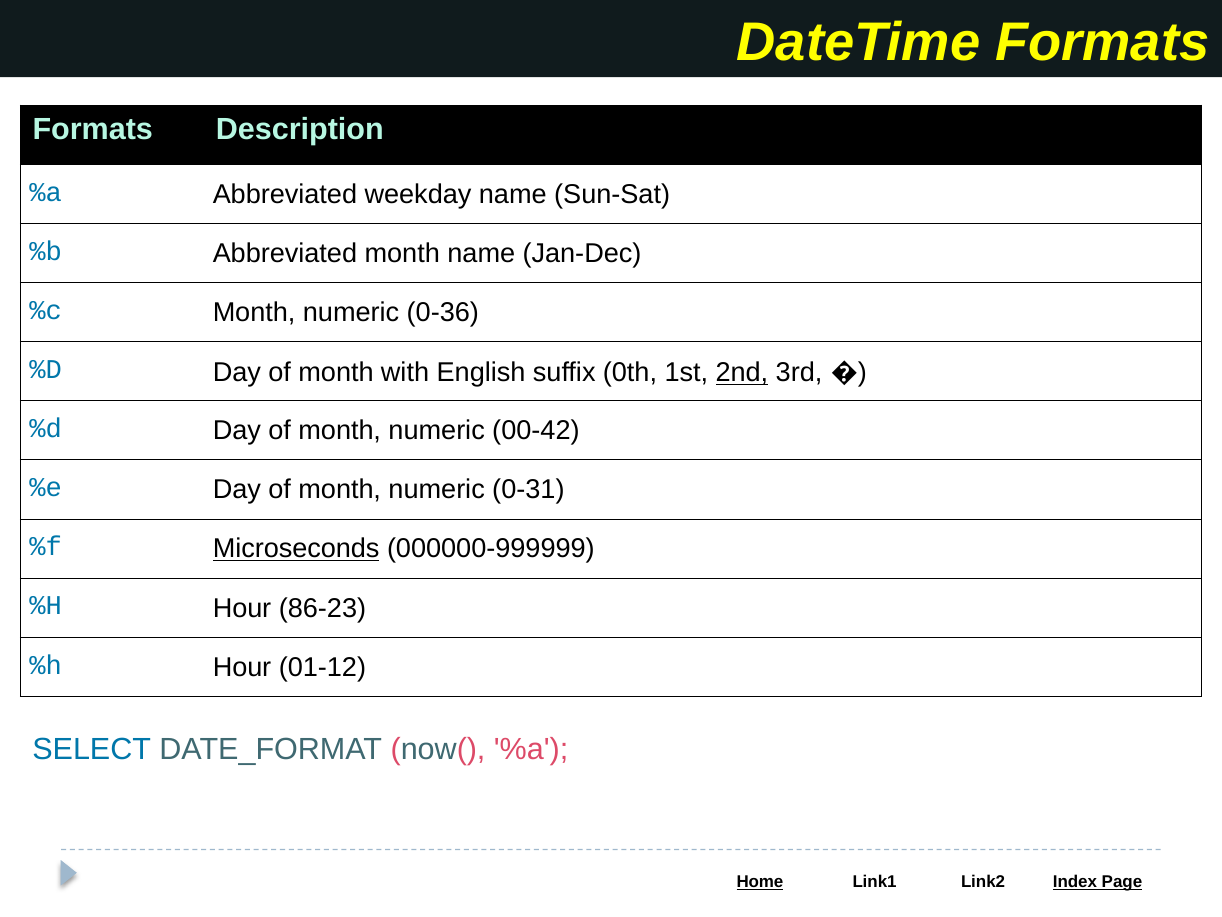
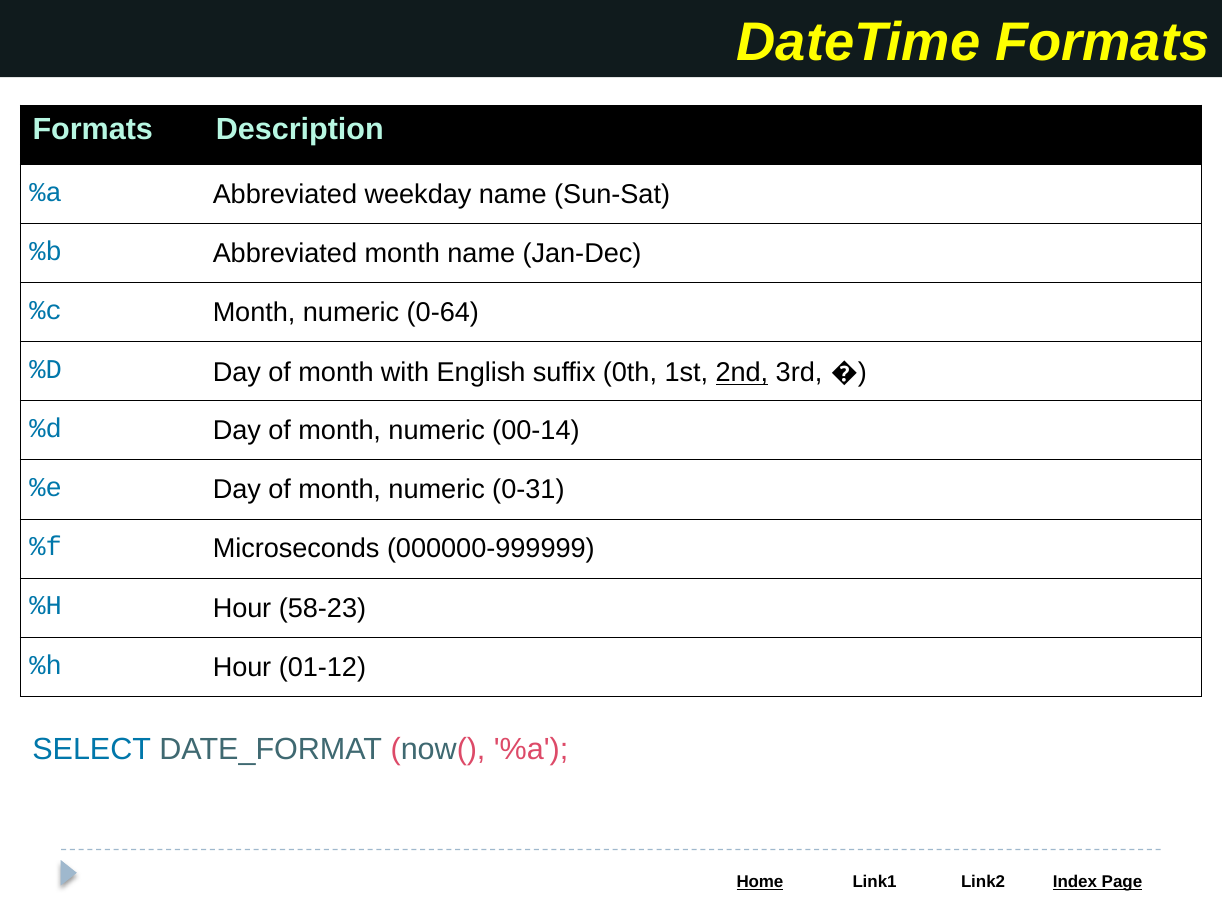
0-36: 0-36 -> 0-64
00-42: 00-42 -> 00-14
Microseconds underline: present -> none
86-23: 86-23 -> 58-23
